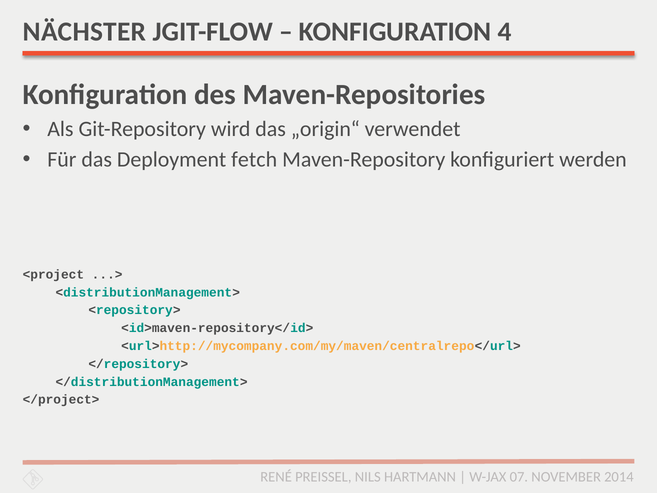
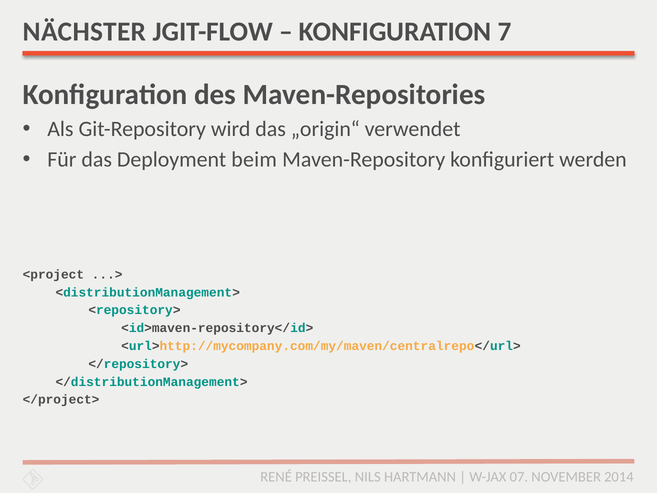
4: 4 -> 7
fetch: fetch -> beim
